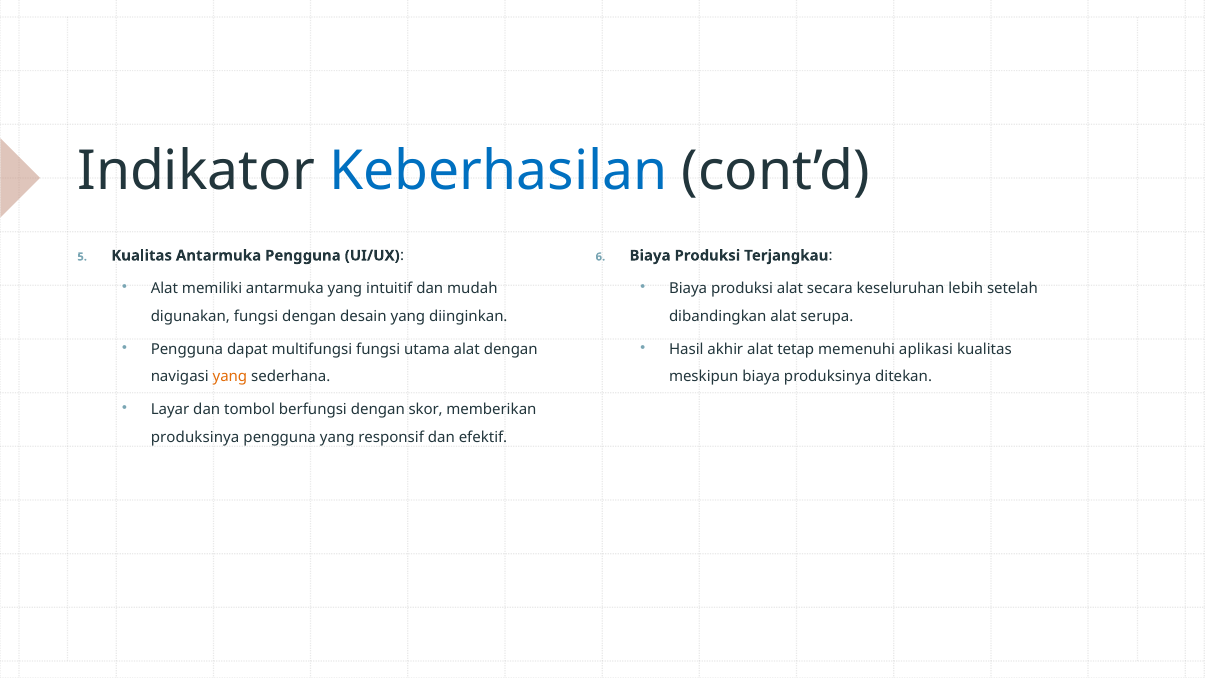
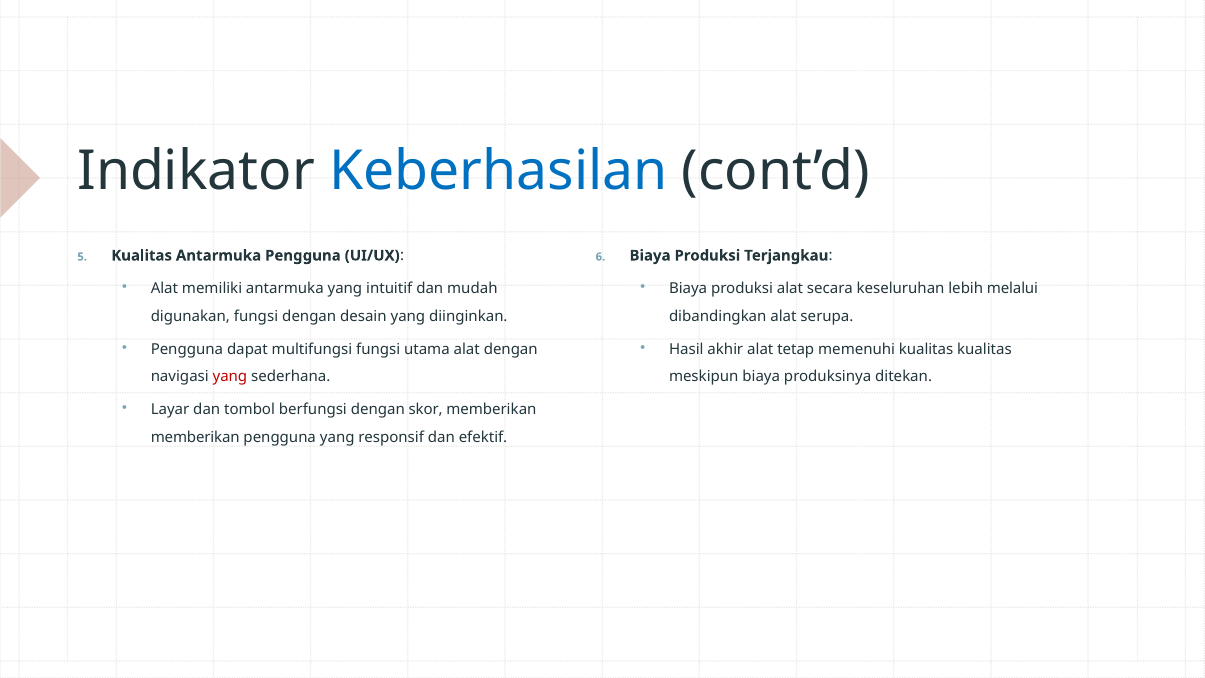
setelah: setelah -> melalui
memenuhi aplikasi: aplikasi -> kualitas
yang at (230, 376) colour: orange -> red
produksinya at (195, 437): produksinya -> memberikan
